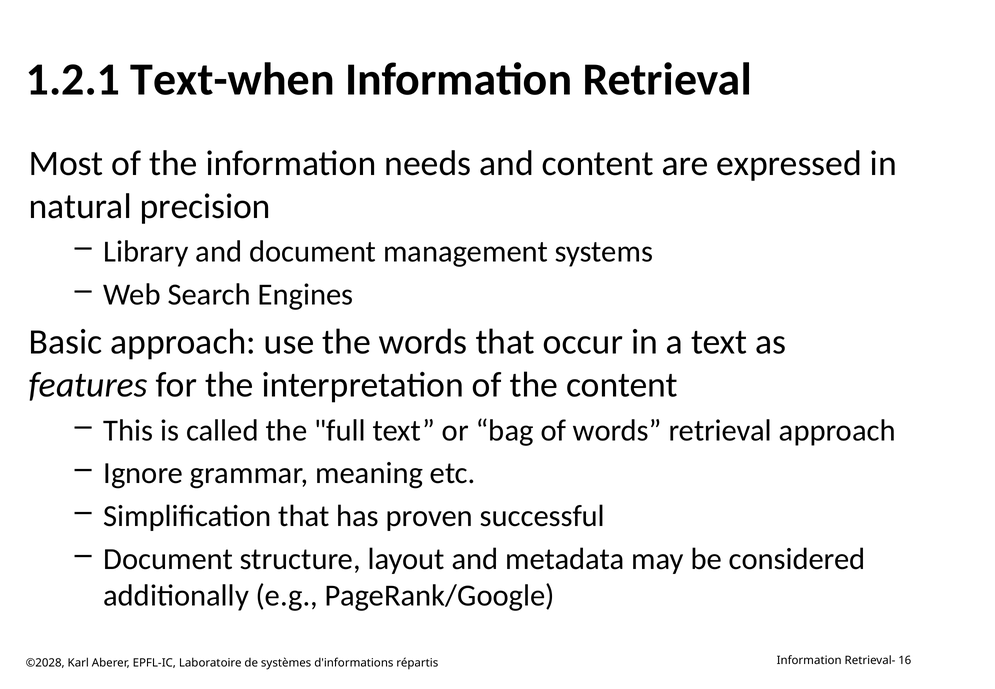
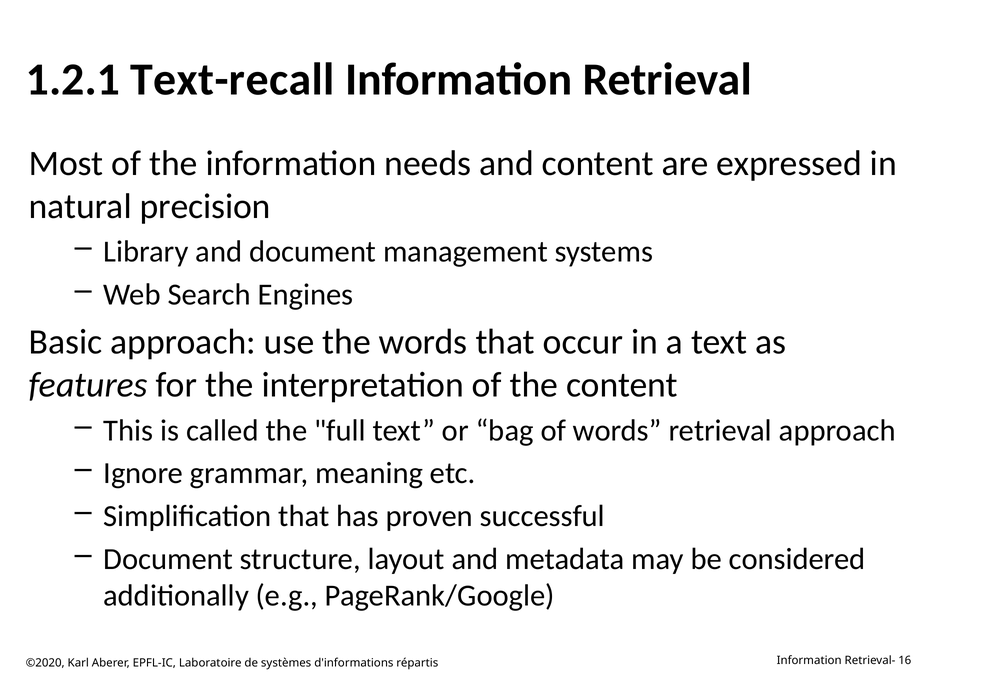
Text-when: Text-when -> Text-recall
©2028: ©2028 -> ©2020
